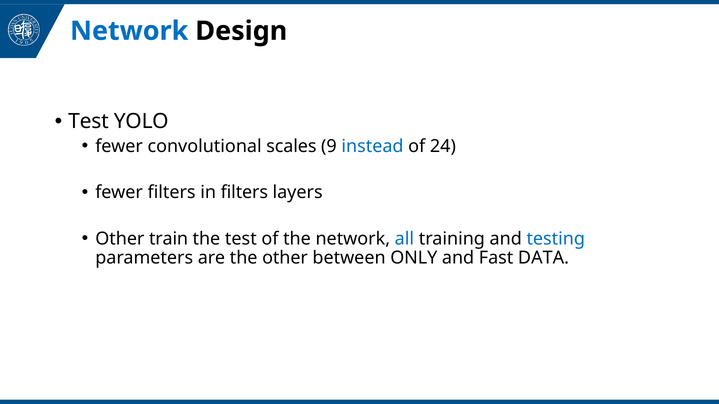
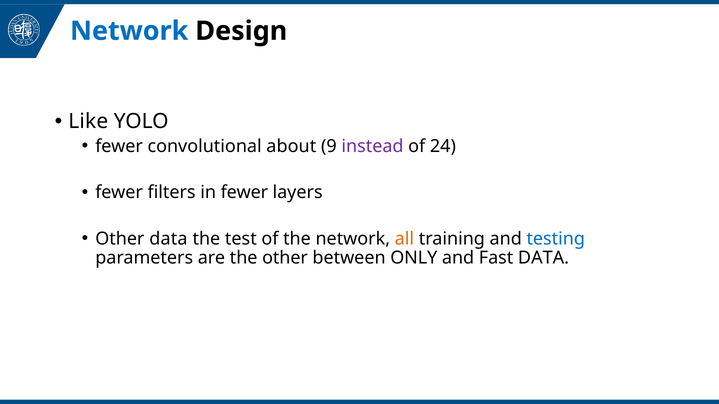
Test at (88, 122): Test -> Like
scales: scales -> about
instead colour: blue -> purple
in filters: filters -> fewer
Other train: train -> data
all colour: blue -> orange
